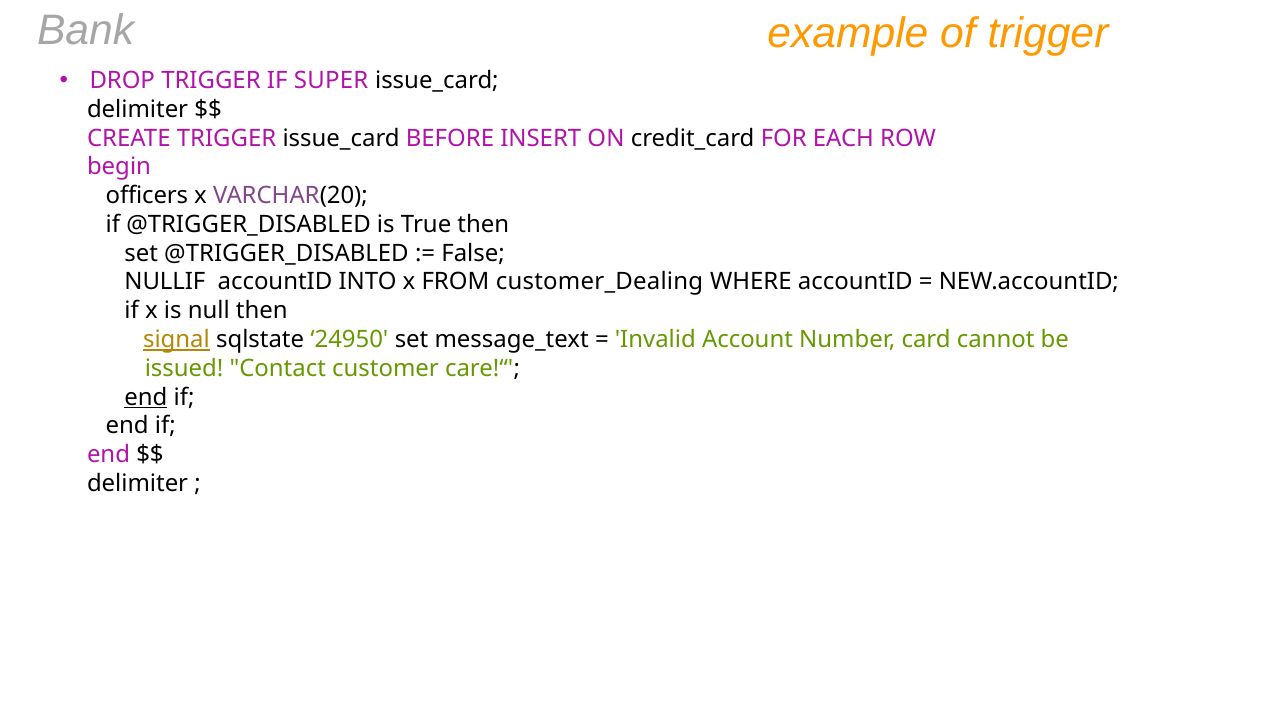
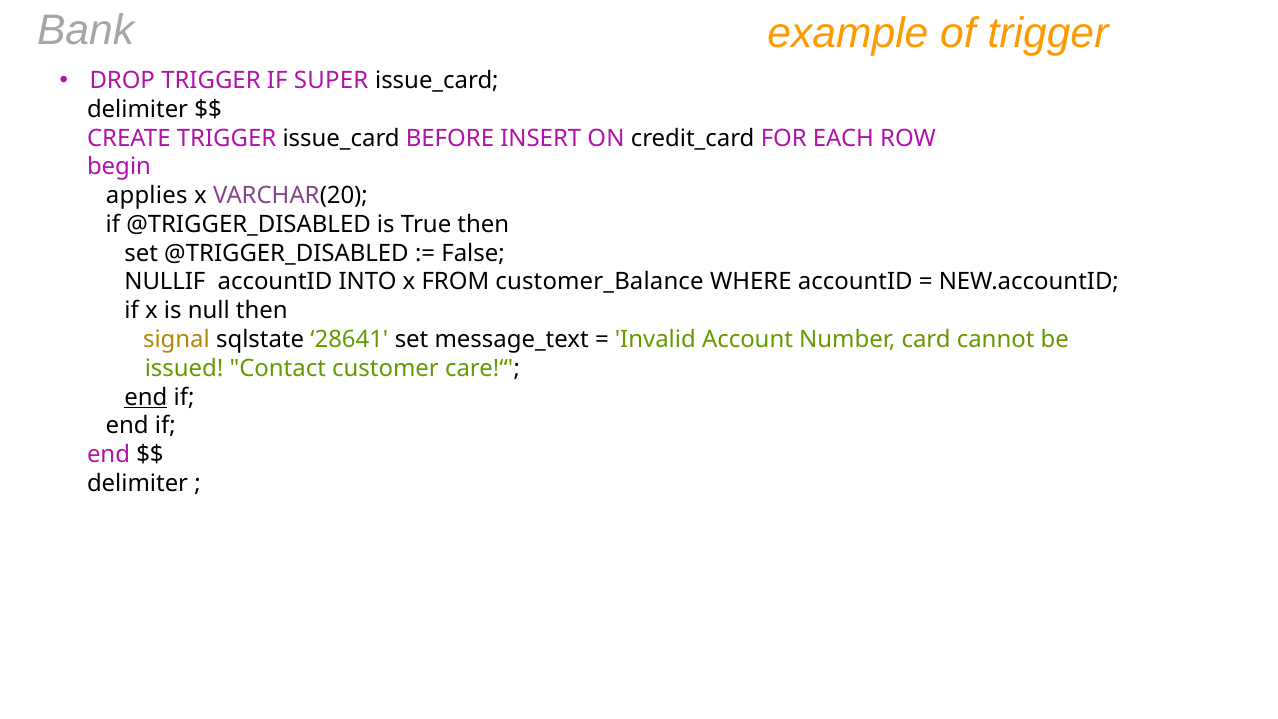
officers: officers -> applies
customer_Dealing: customer_Dealing -> customer_Balance
signal underline: present -> none
24950: 24950 -> 28641
